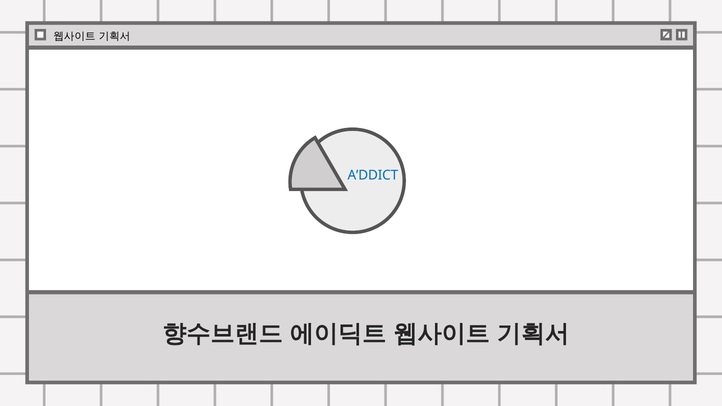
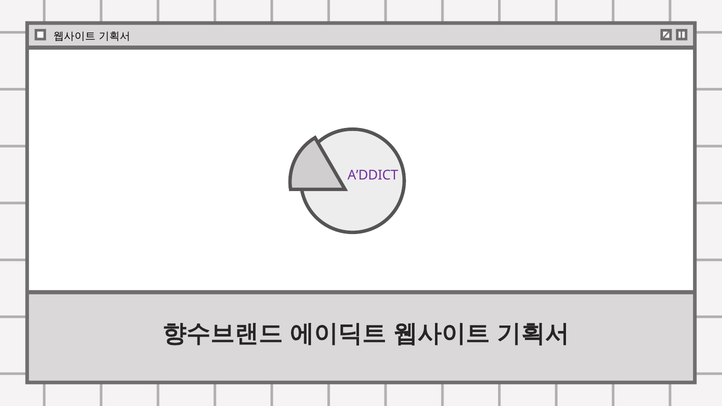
A’DDICT colour: blue -> purple
